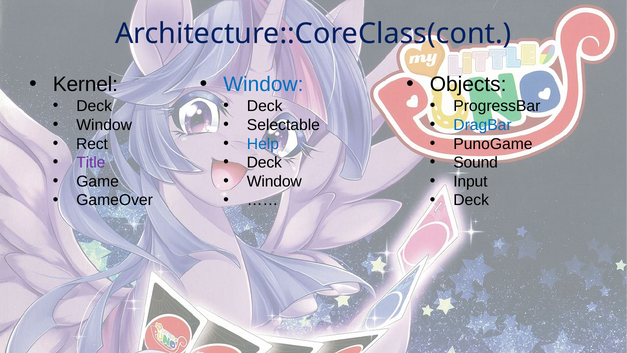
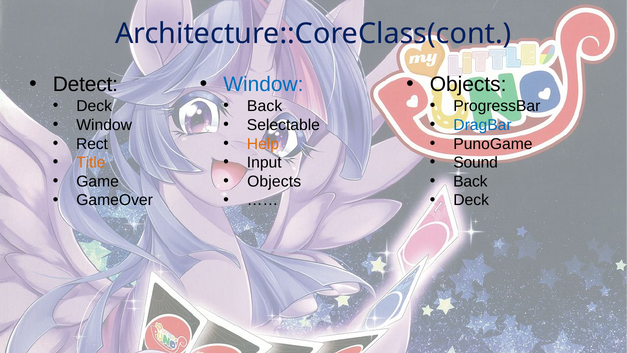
Kernel: Kernel -> Detect
Deck at (265, 106): Deck -> Back
Help colour: blue -> orange
Title colour: purple -> orange
Deck at (264, 163): Deck -> Input
Window at (274, 181): Window -> Objects
Input at (470, 181): Input -> Back
